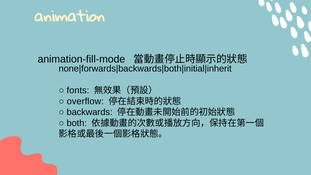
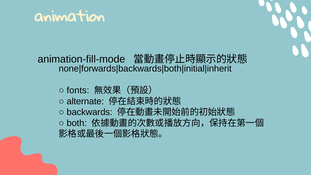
overflow: overflow -> alternate
